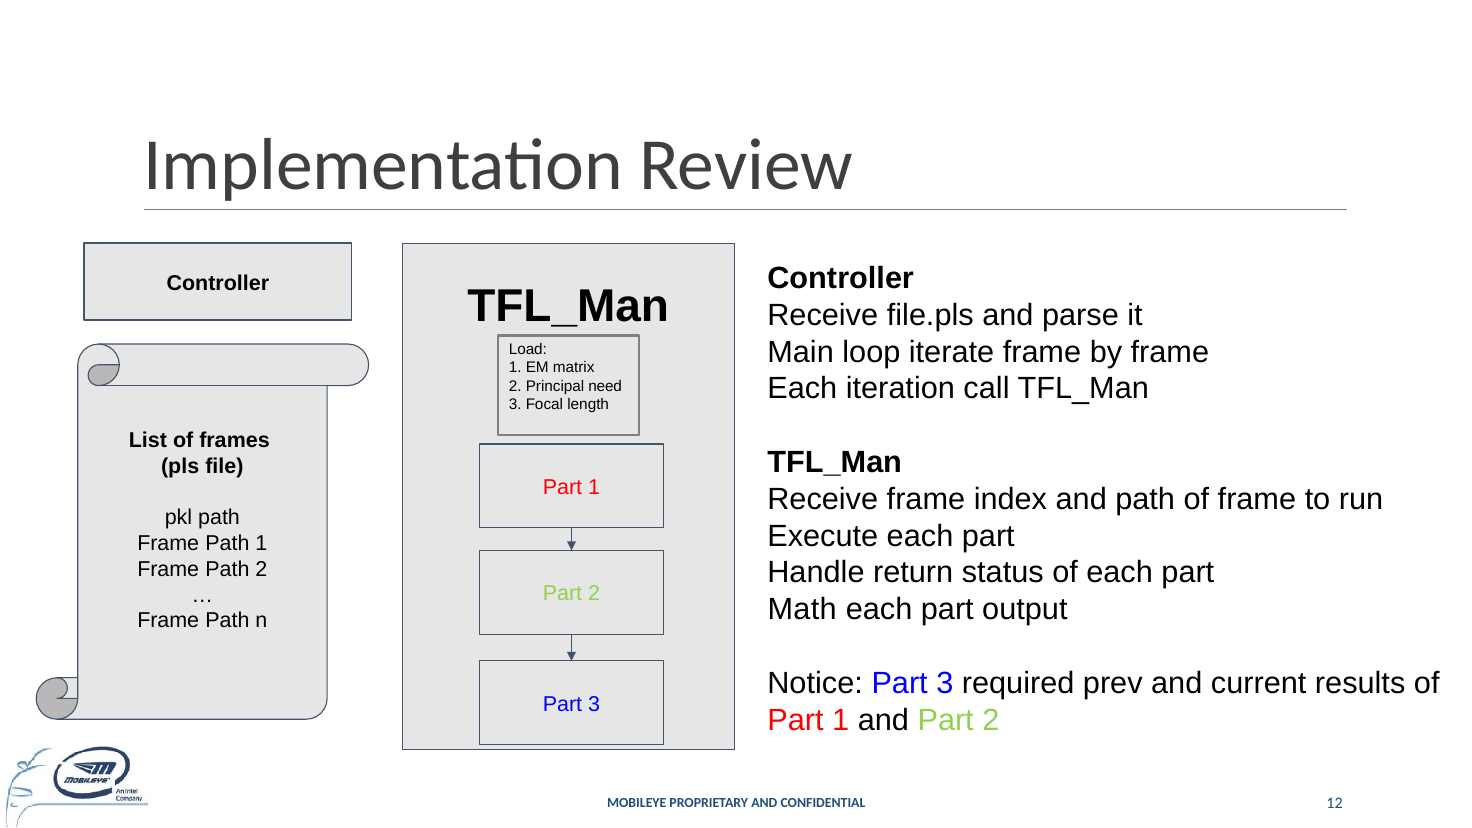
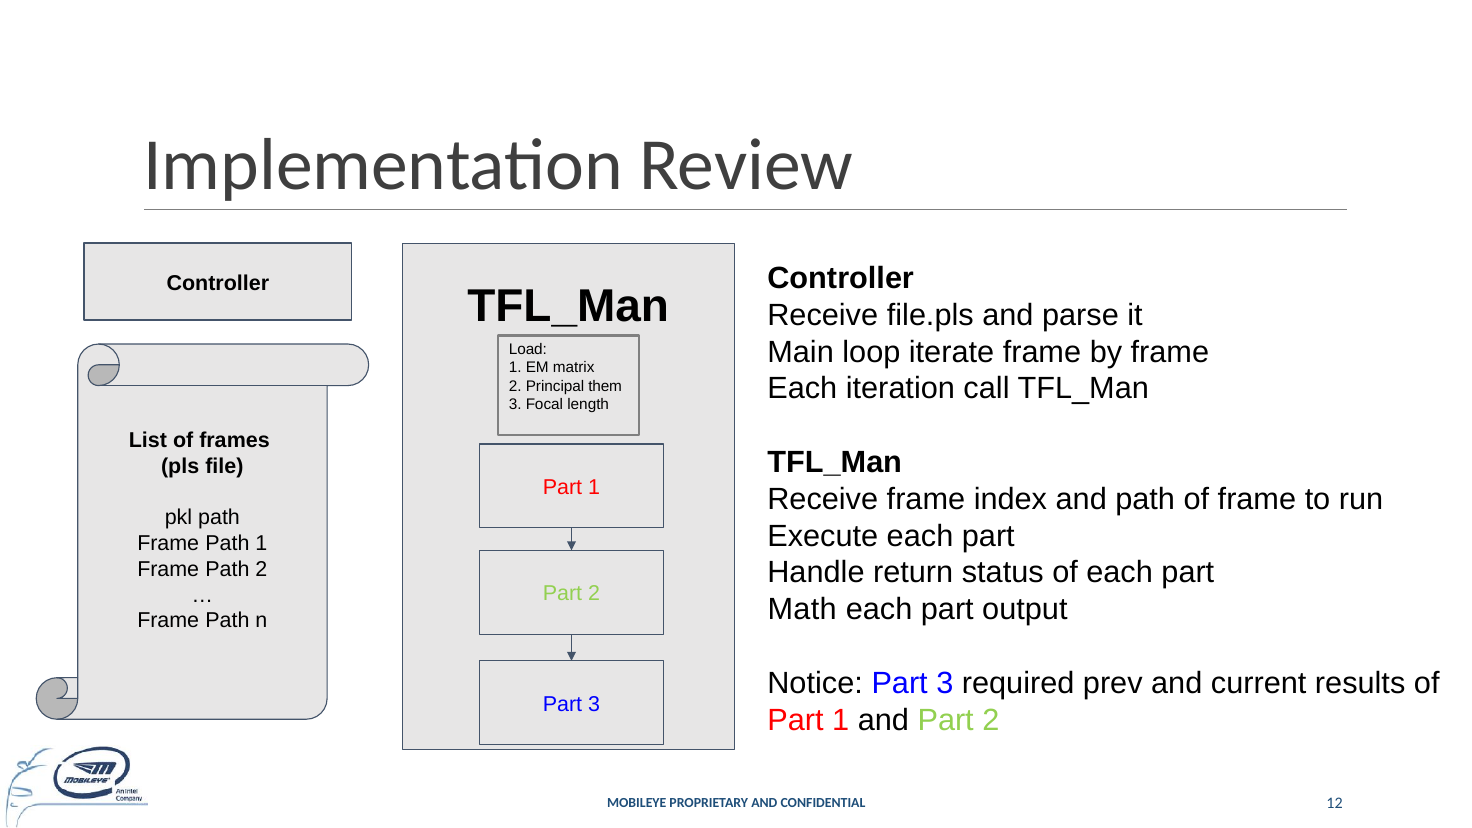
need: need -> them
